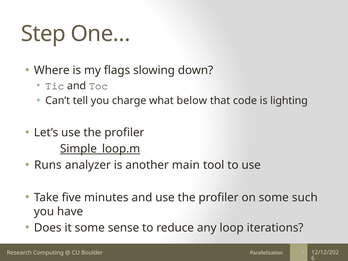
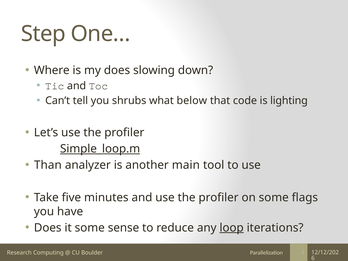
my flags: flags -> does
charge: charge -> shrubs
Runs: Runs -> Than
such: such -> flags
loop underline: none -> present
